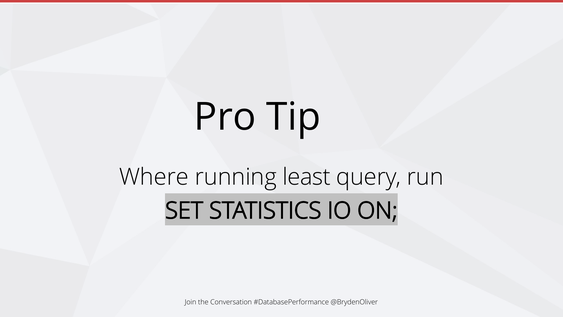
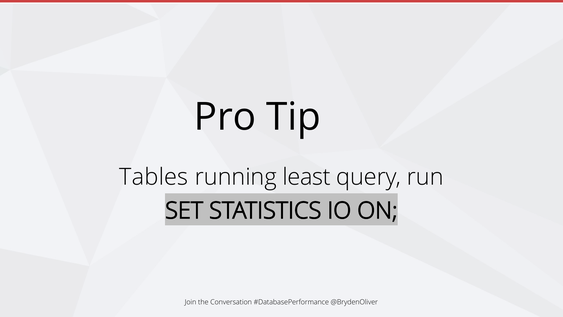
Where: Where -> Tables
